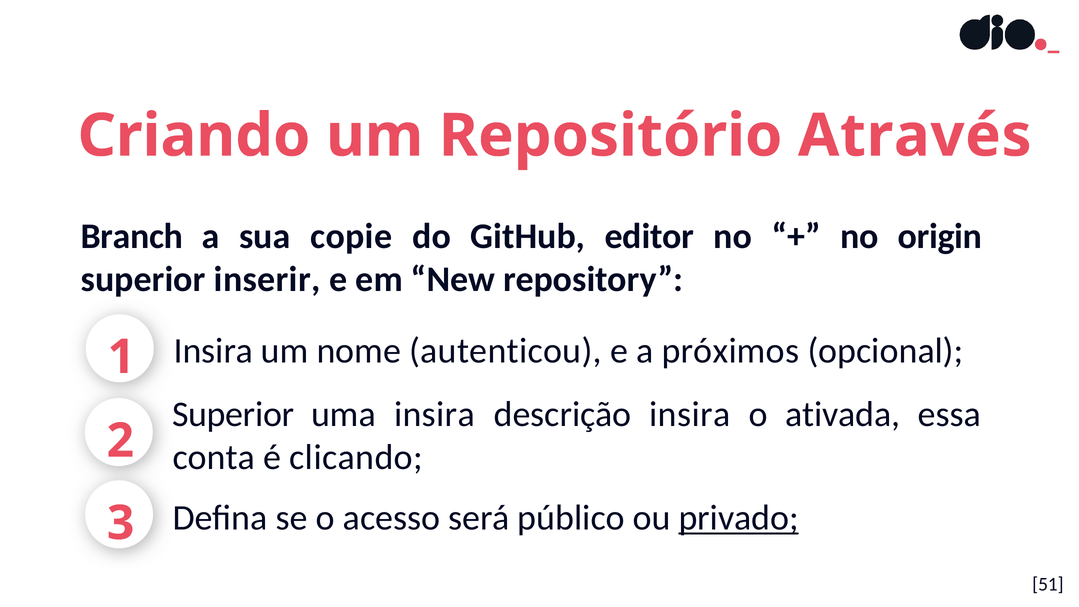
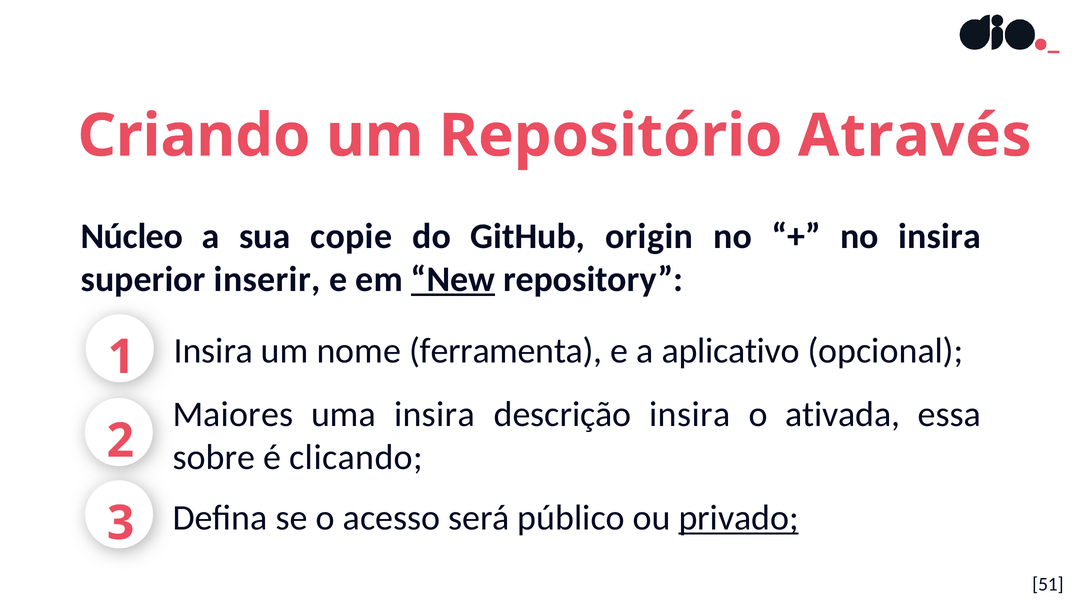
Branch: Branch -> Núcleo
editor: editor -> origin
no origin: origin -> insira
New underline: none -> present
autenticou: autenticou -> ferramenta
próximos: próximos -> aplicativo
Superior at (233, 414): Superior -> Maiores
conta: conta -> sobre
